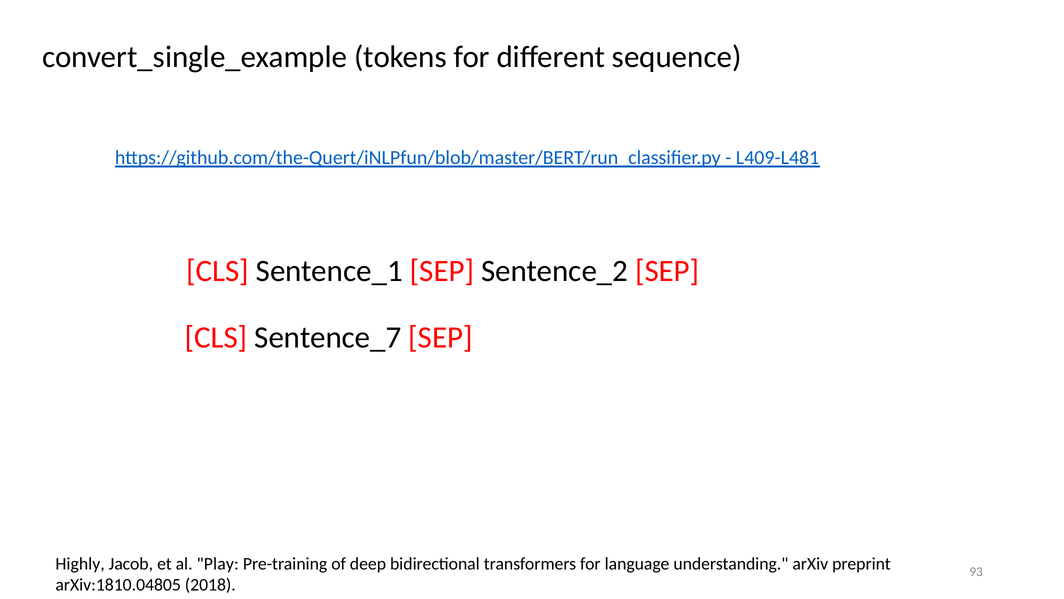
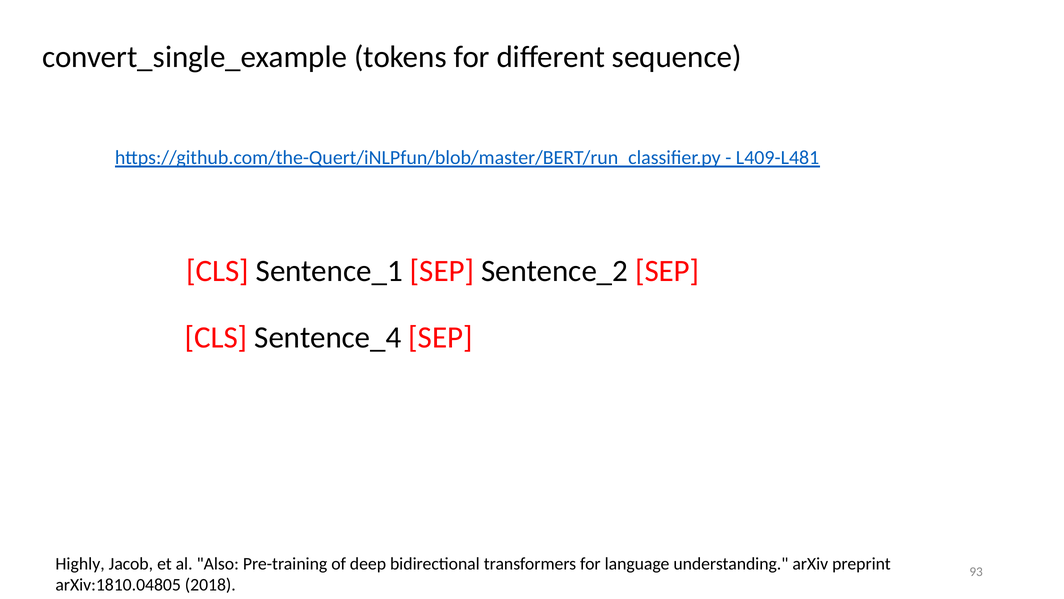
Sentence_7: Sentence_7 -> Sentence_4
Play: Play -> Also
